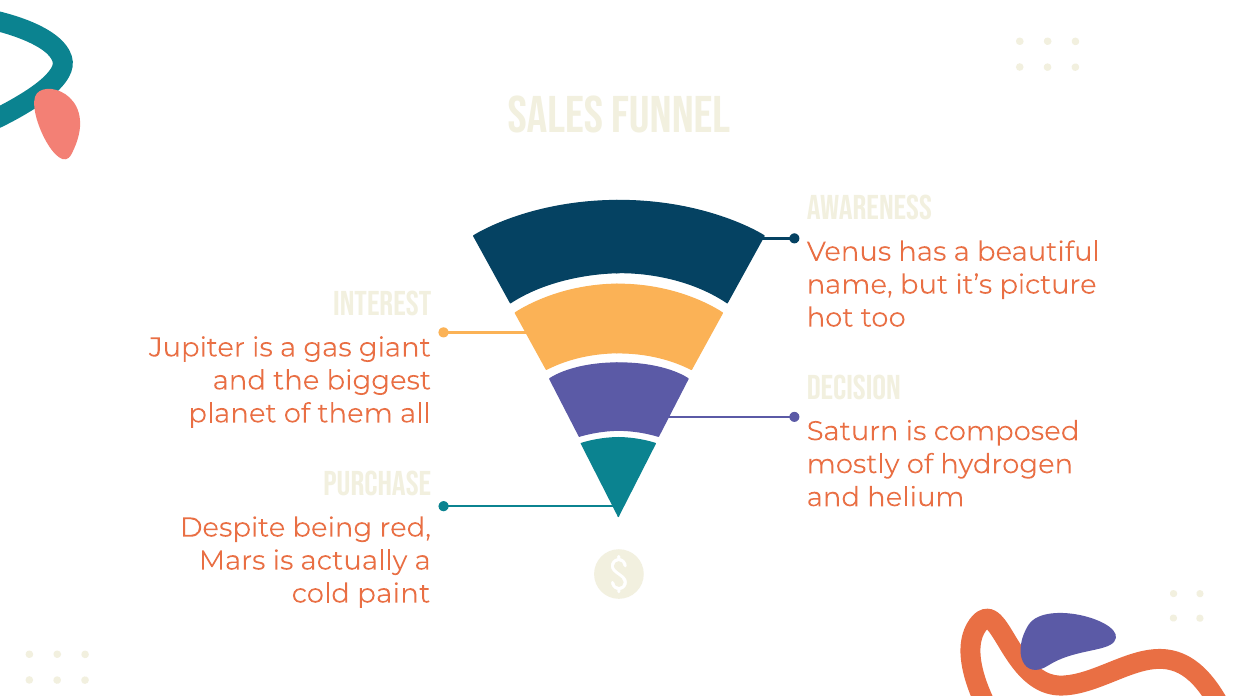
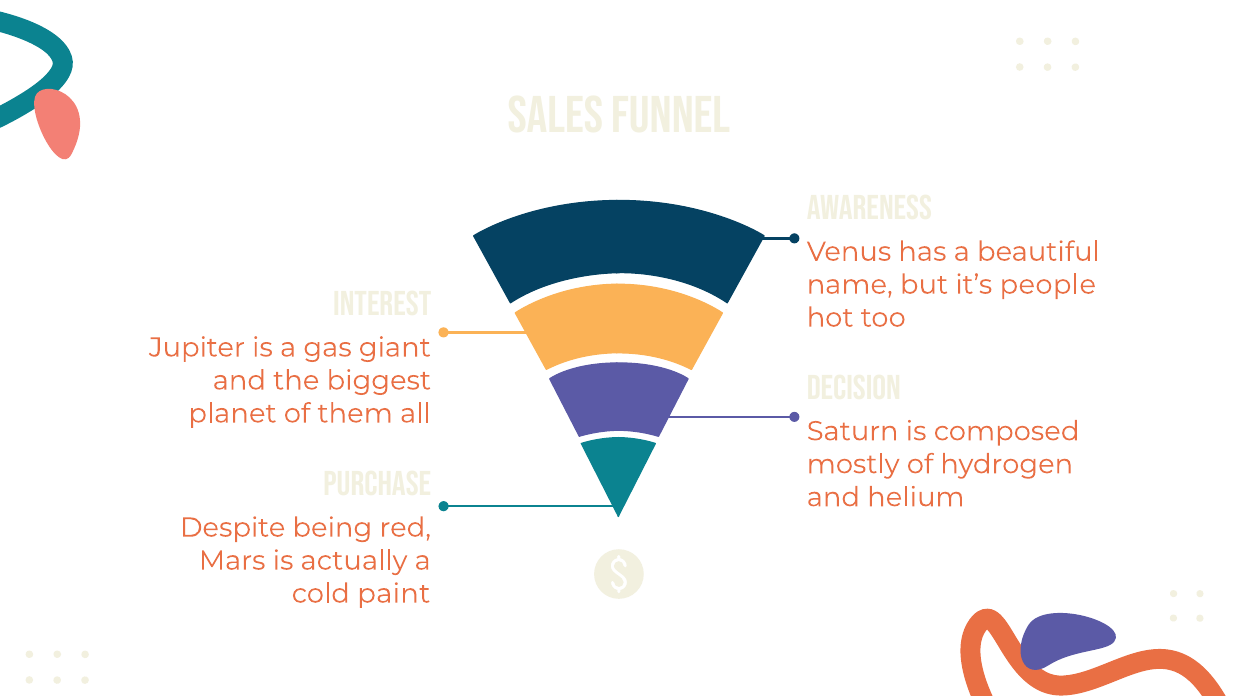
picture: picture -> people
